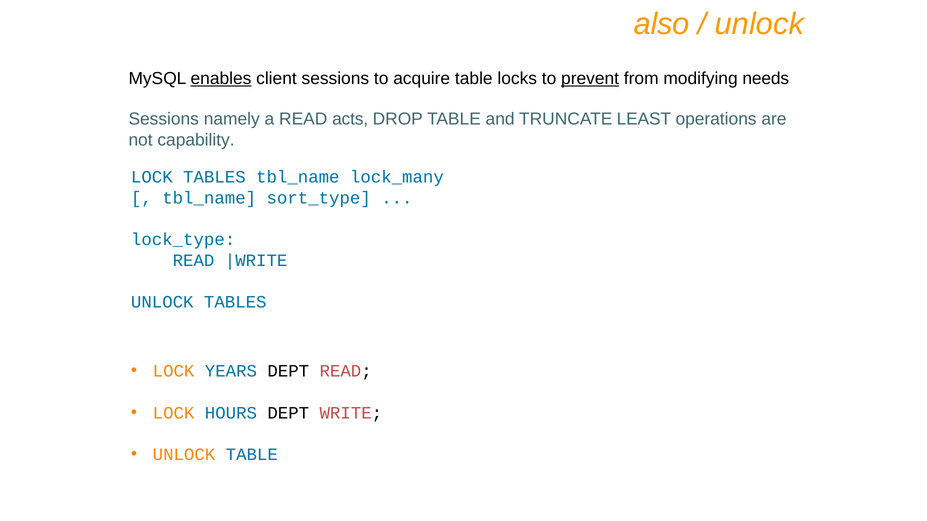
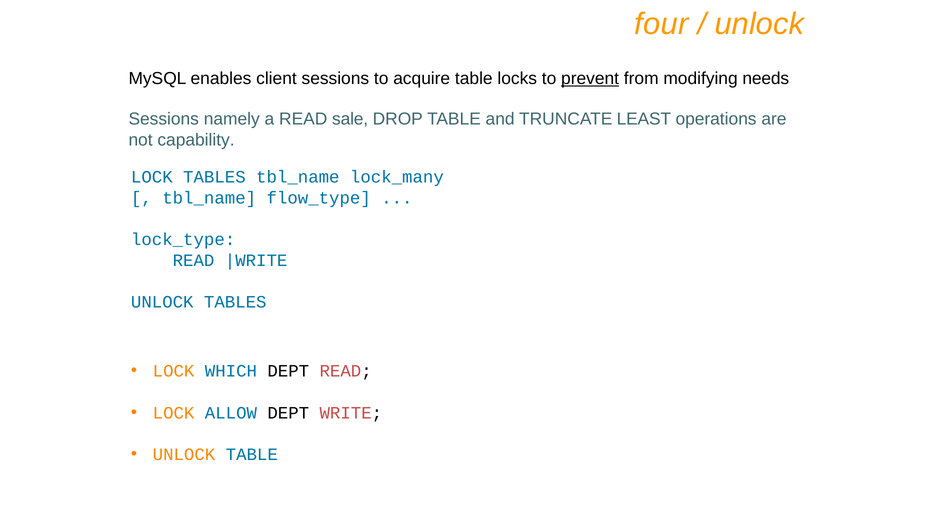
also: also -> four
enables underline: present -> none
acts: acts -> sale
sort_type: sort_type -> flow_type
YEARS: YEARS -> WHICH
HOURS: HOURS -> ALLOW
